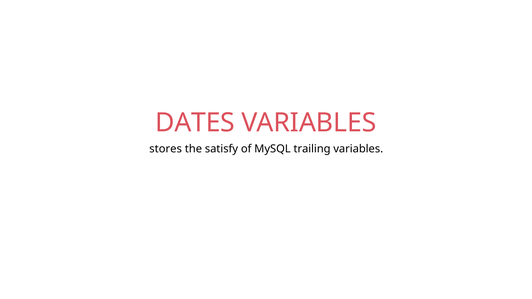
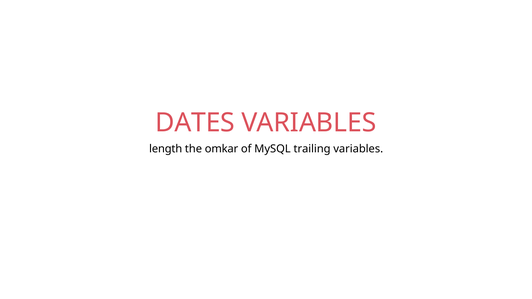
stores: stores -> length
satisfy: satisfy -> omkar
